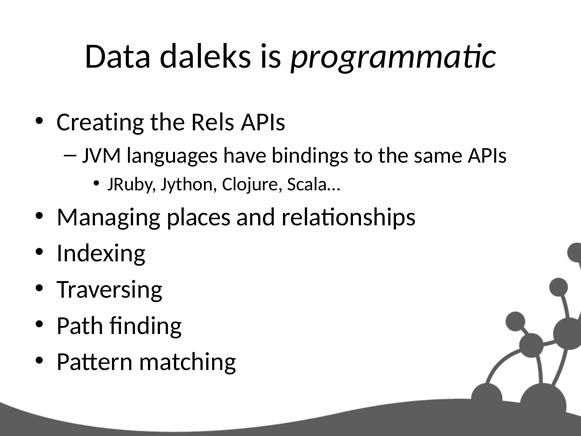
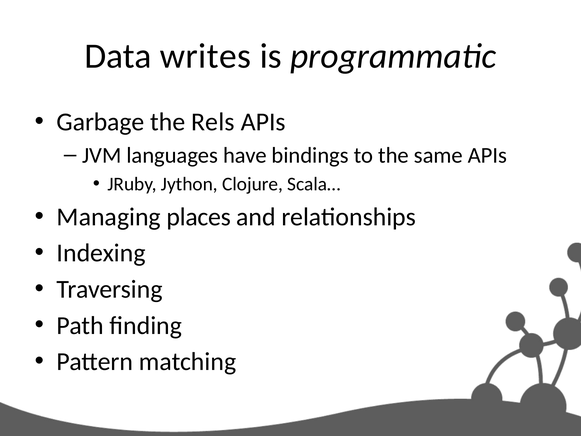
daleks: daleks -> writes
Creating: Creating -> Garbage
